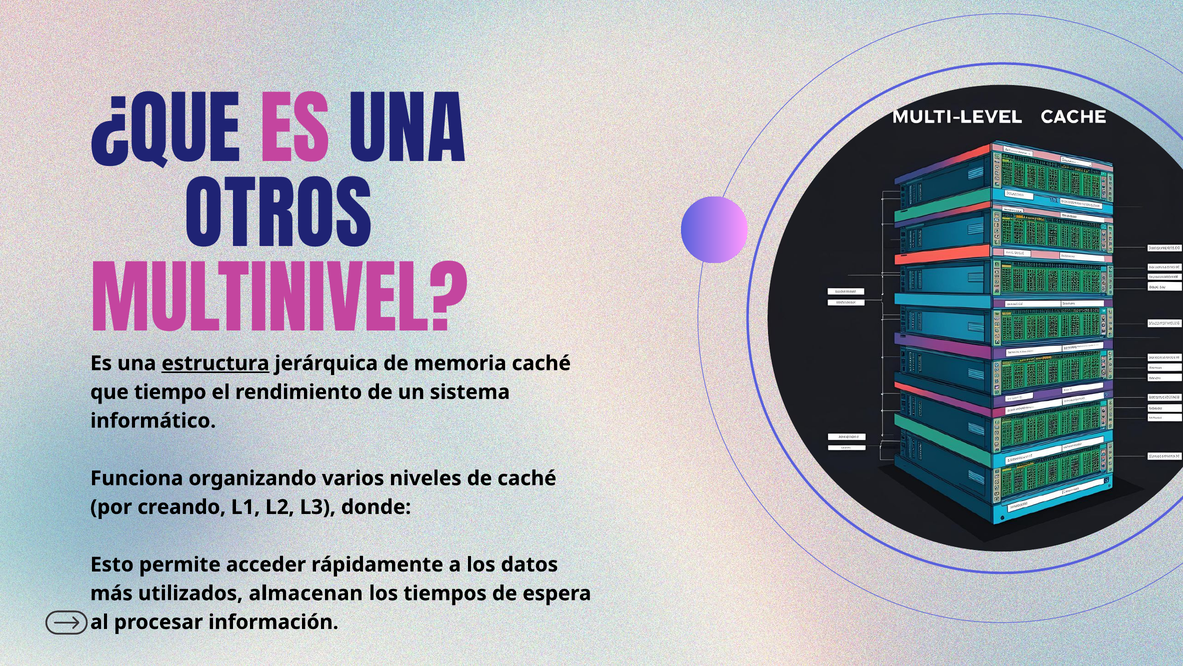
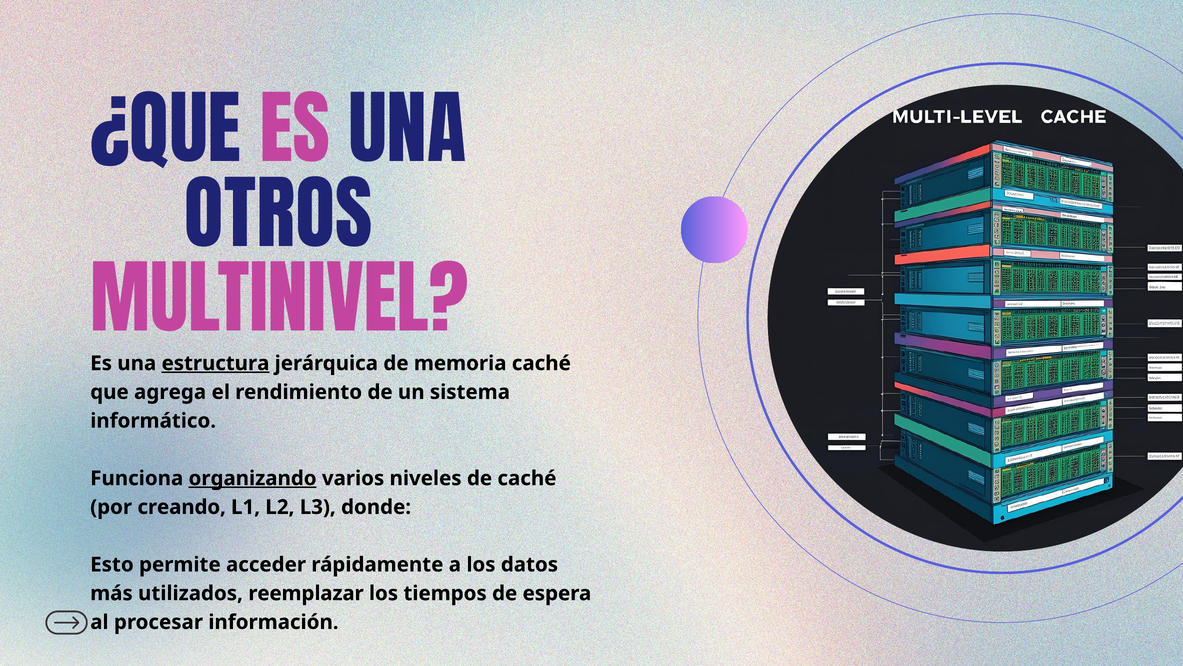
tiempo: tiempo -> agrega
organizando underline: none -> present
almacenan: almacenan -> reemplazar
